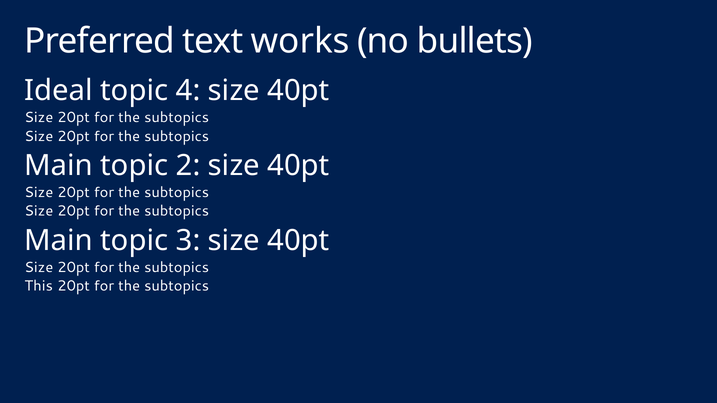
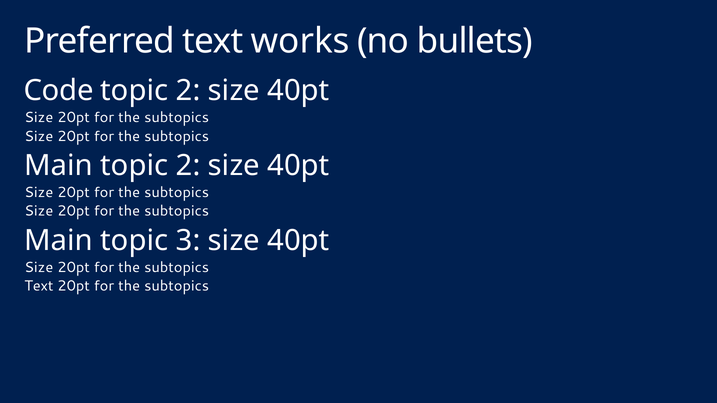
Ideal: Ideal -> Code
4 at (188, 91): 4 -> 2
This at (39, 286): This -> Text
